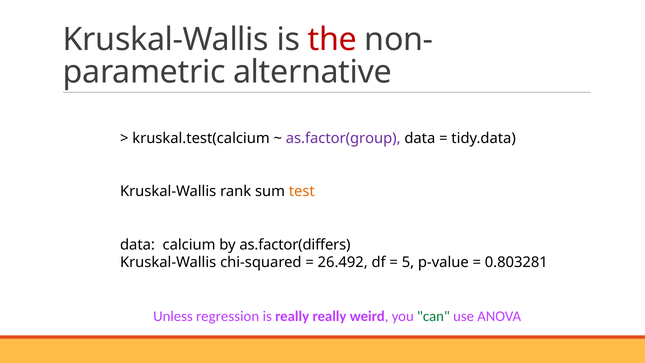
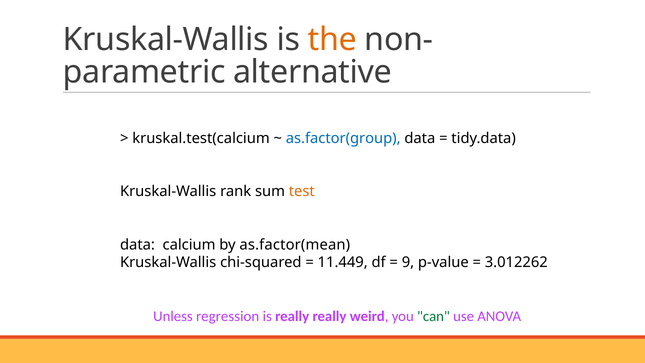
the colour: red -> orange
as.factor(group colour: purple -> blue
as.factor(differs: as.factor(differs -> as.factor(mean
26.492: 26.492 -> 11.449
5: 5 -> 9
0.803281: 0.803281 -> 3.012262
